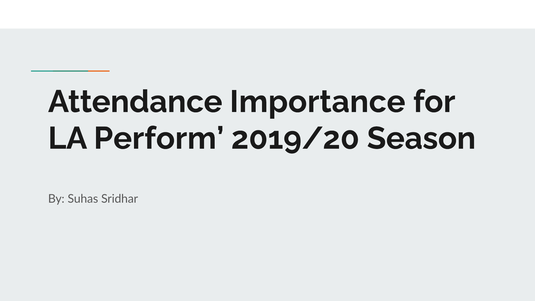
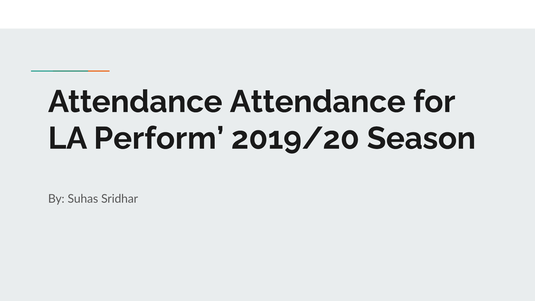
Attendance Importance: Importance -> Attendance
